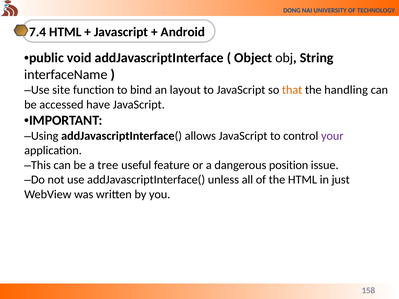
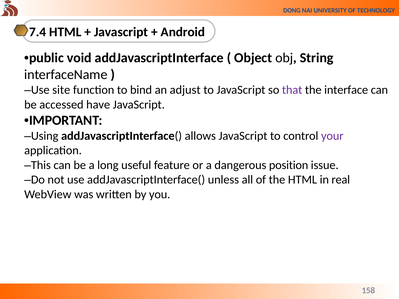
layout: layout -> adjust
that colour: orange -> purple
handling: handling -> interface
tree: tree -> long
just: just -> real
